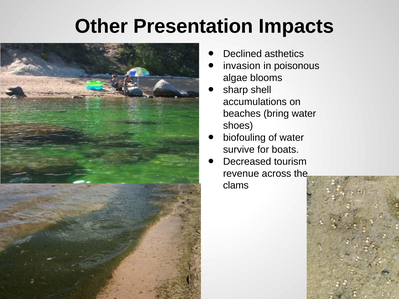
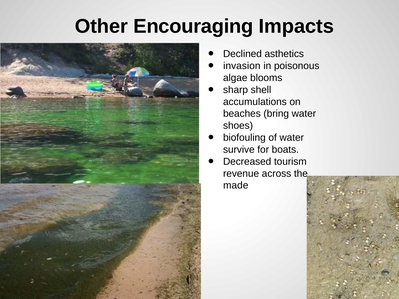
Presentation: Presentation -> Encouraging
clams: clams -> made
